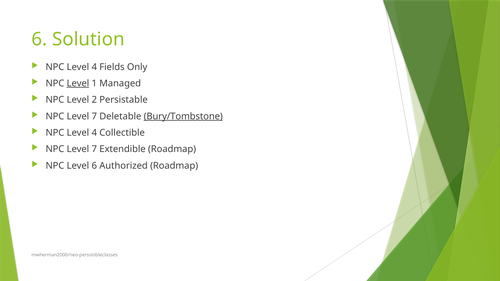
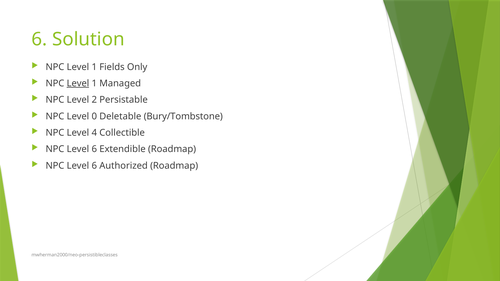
4 at (94, 67): 4 -> 1
7 at (94, 116): 7 -> 0
Bury/Tombstone underline: present -> none
7 at (94, 149): 7 -> 6
